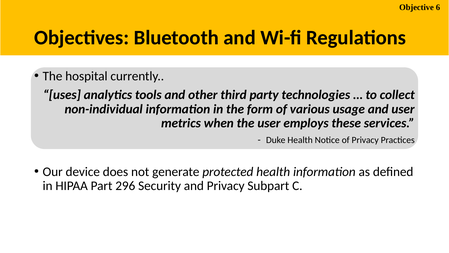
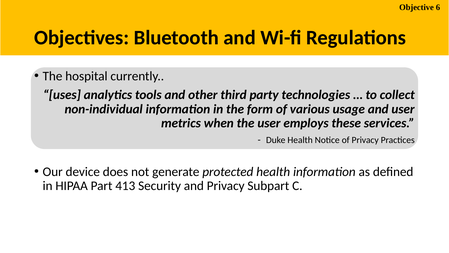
296: 296 -> 413
